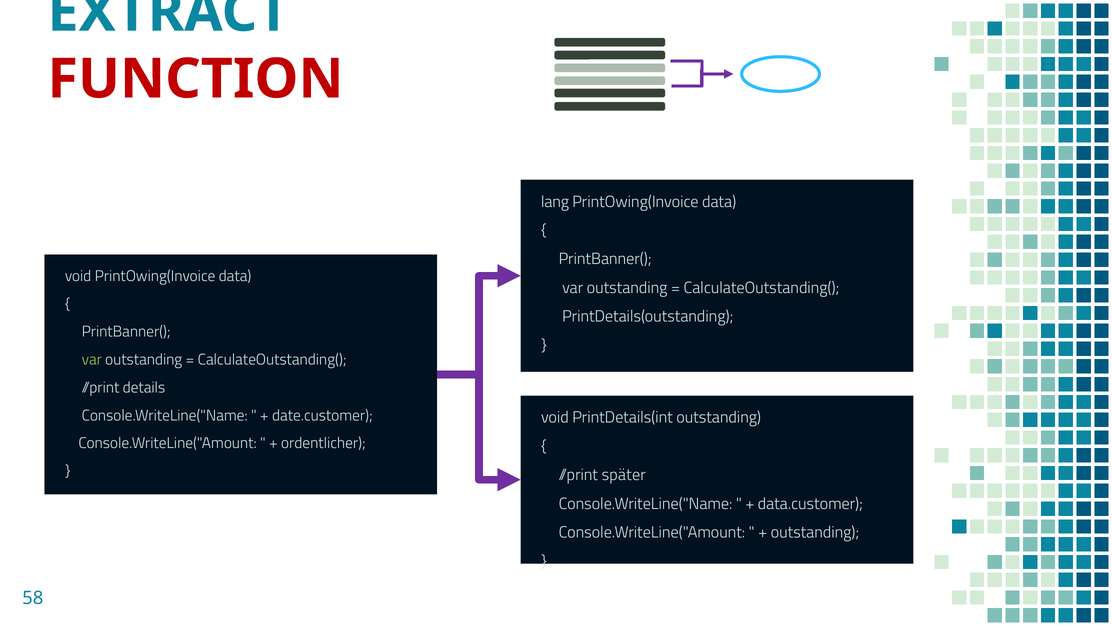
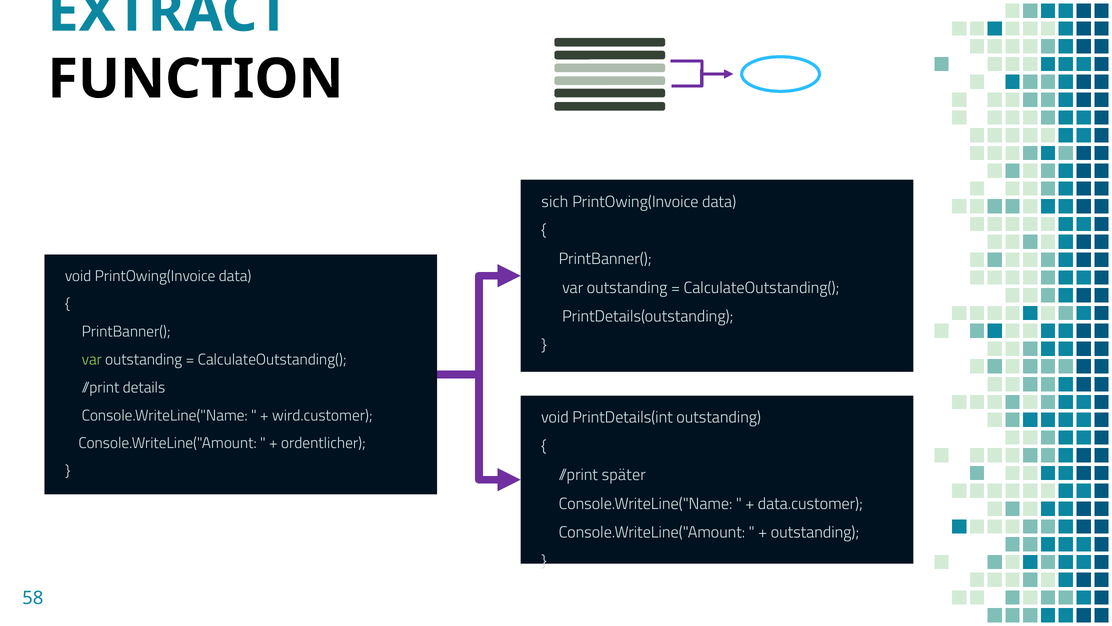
FUNCTION colour: red -> black
lang: lang -> sich
date.customer: date.customer -> wird.customer
